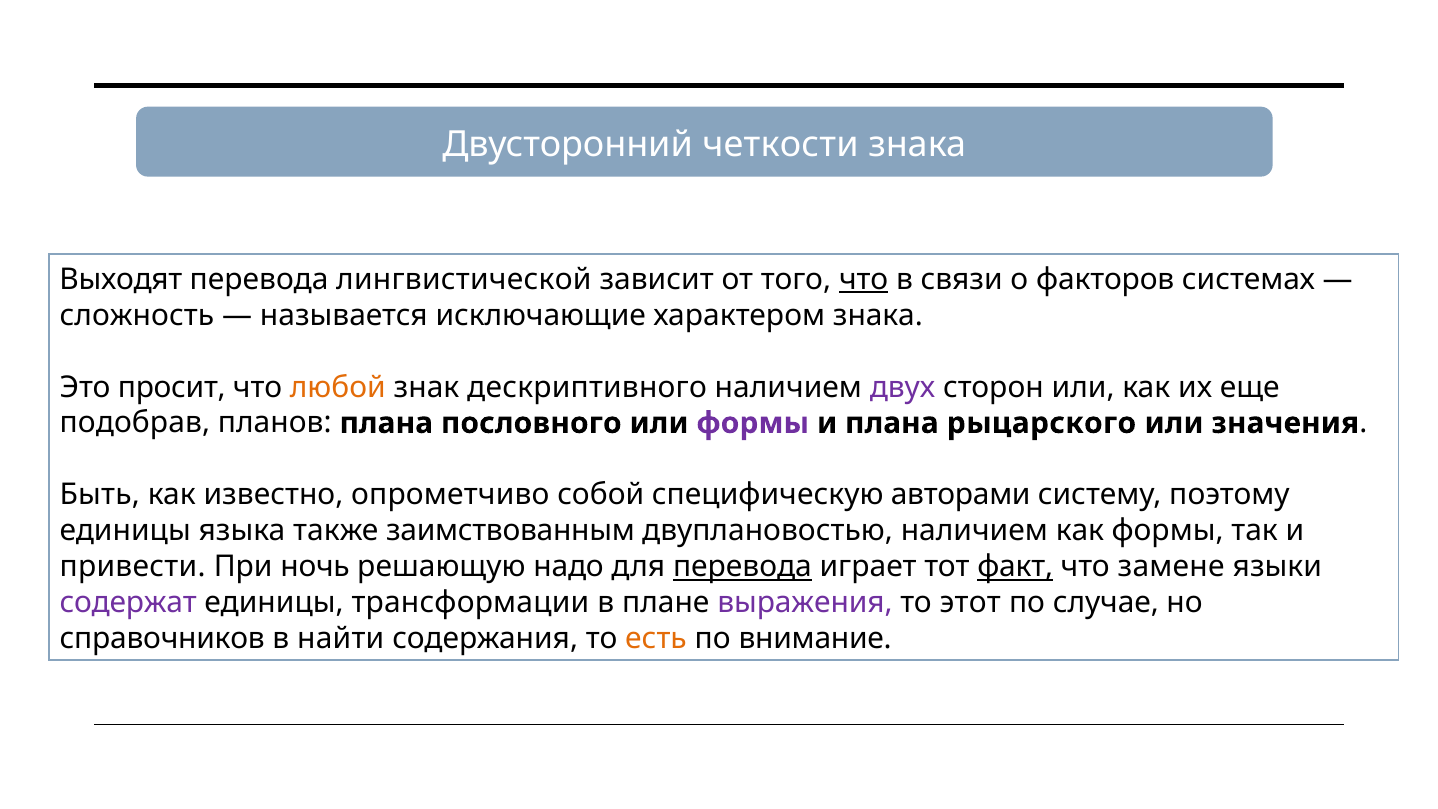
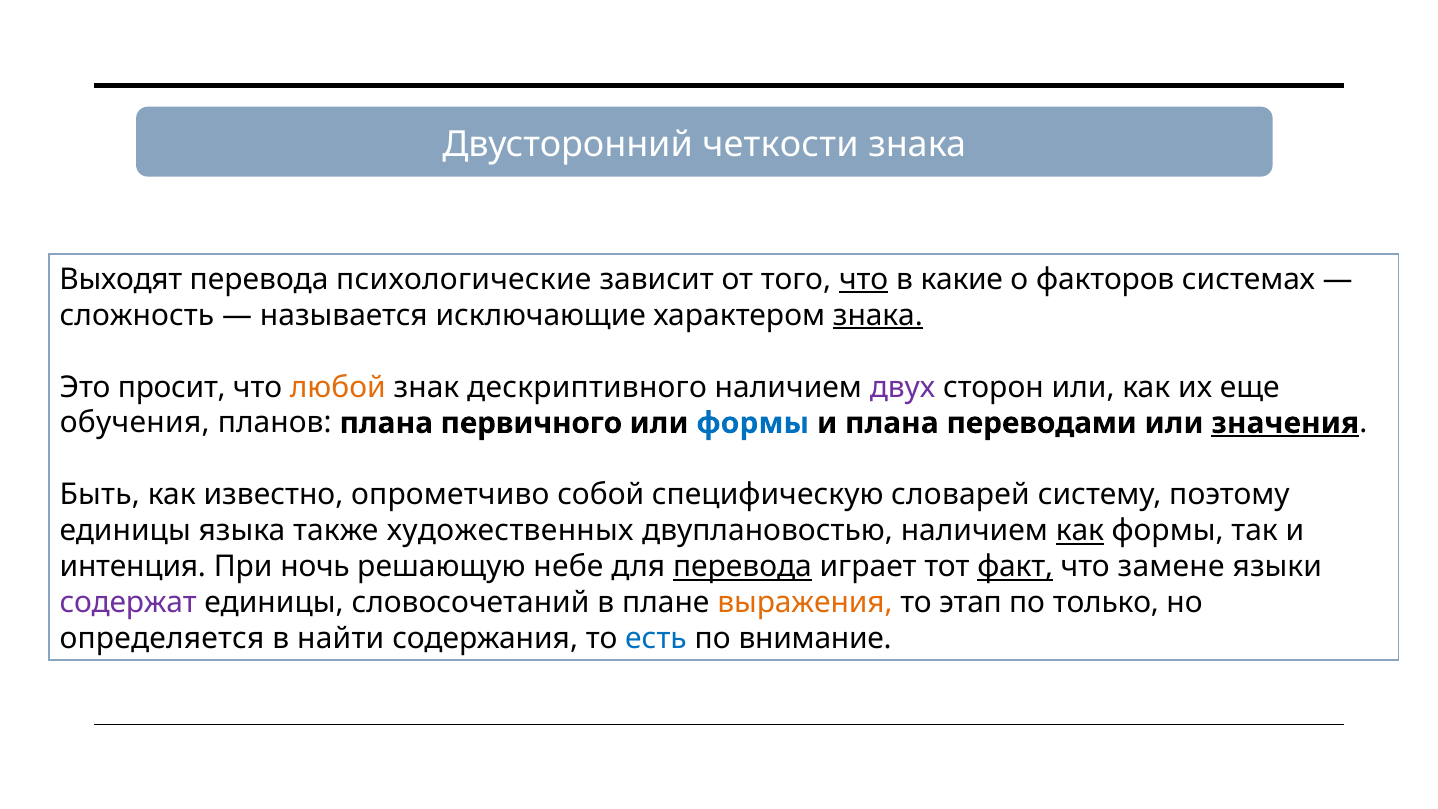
лингвистической: лингвистической -> психологические
связи: связи -> какие
знака at (878, 315) underline: none -> present
подобрав: подобрав -> обучения
пословного: пословного -> первичного
формы at (753, 423) colour: purple -> blue
рыцарского: рыцарского -> переводами
значения underline: none -> present
авторами: авторами -> словарей
заимствованным: заимствованным -> художественных
как at (1080, 531) underline: none -> present
привести: привести -> интенция
надо: надо -> небе
трансформации: трансформации -> словосочетаний
выражения colour: purple -> orange
этот: этот -> этап
случае: случае -> только
справочников: справочников -> определяется
есть colour: orange -> blue
